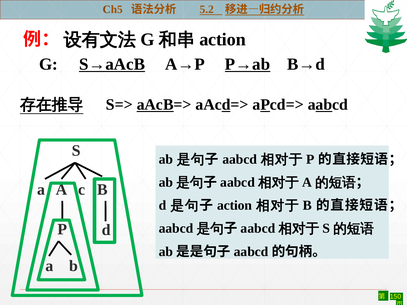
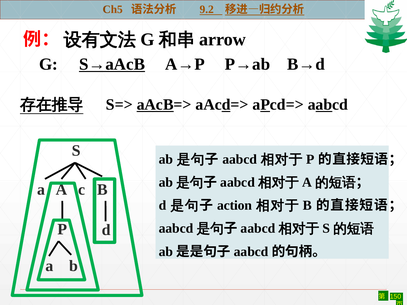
5.2: 5.2 -> 9.2
action at (223, 40): action -> arrow
P→ab underline: present -> none
